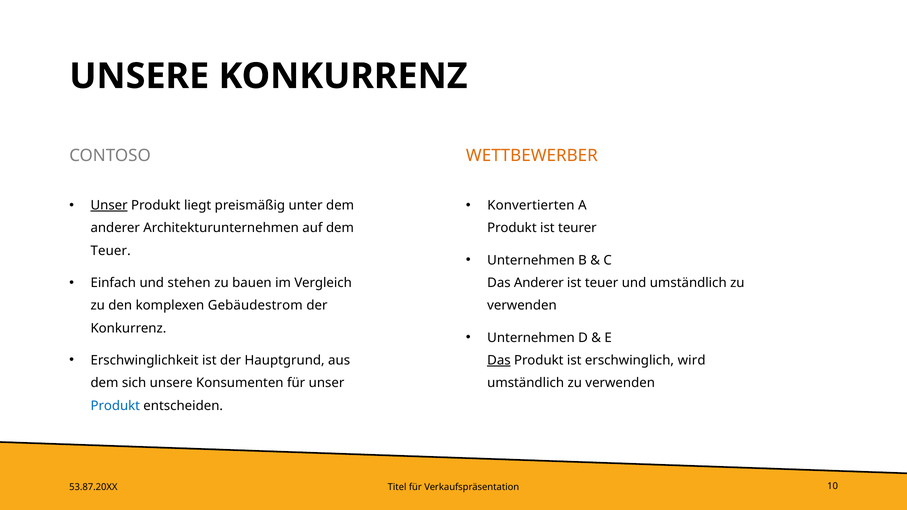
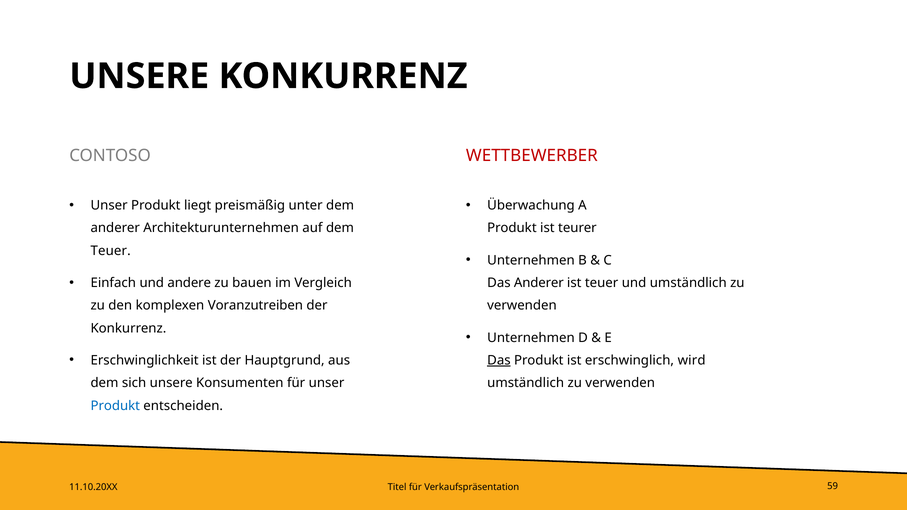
WETTBEWERBER colour: orange -> red
Unser at (109, 205) underline: present -> none
Konvertierten: Konvertierten -> Überwachung
stehen: stehen -> andere
Gebäudestrom: Gebäudestrom -> Voranzutreiben
53.87.20XX: 53.87.20XX -> 11.10.20XX
10: 10 -> 59
